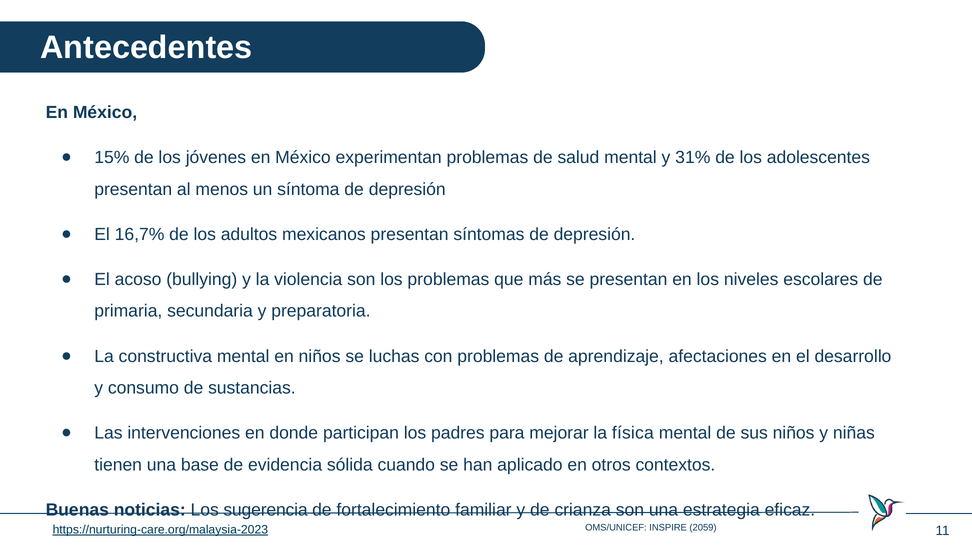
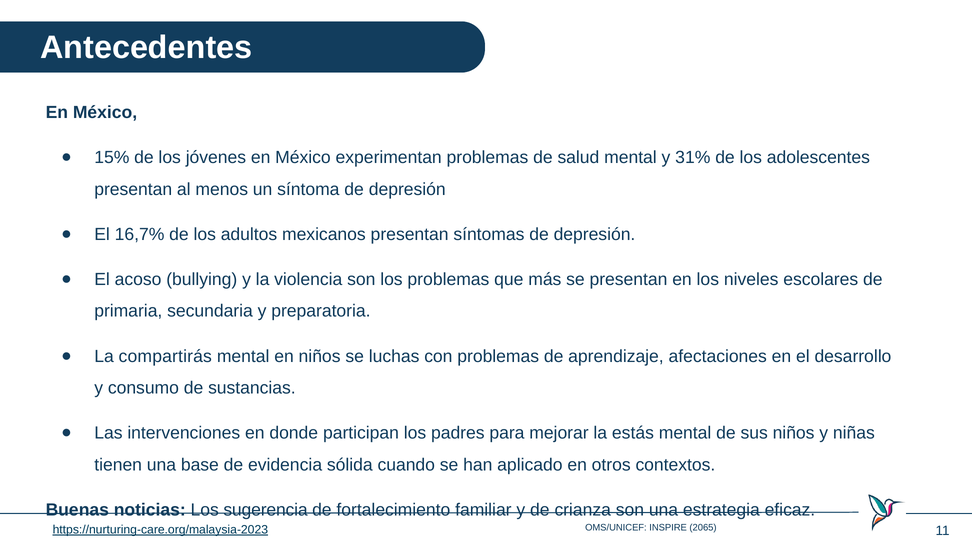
constructiva: constructiva -> compartirás
física: física -> estás
2059: 2059 -> 2065
